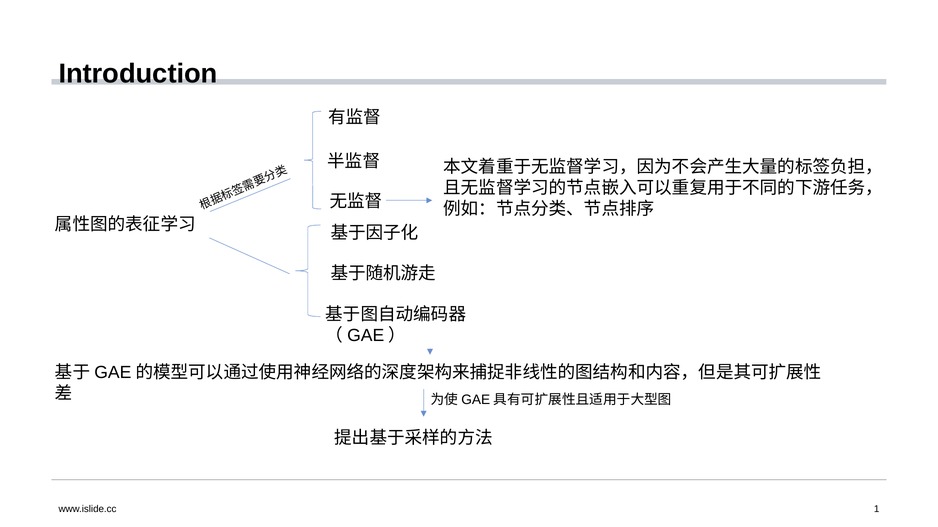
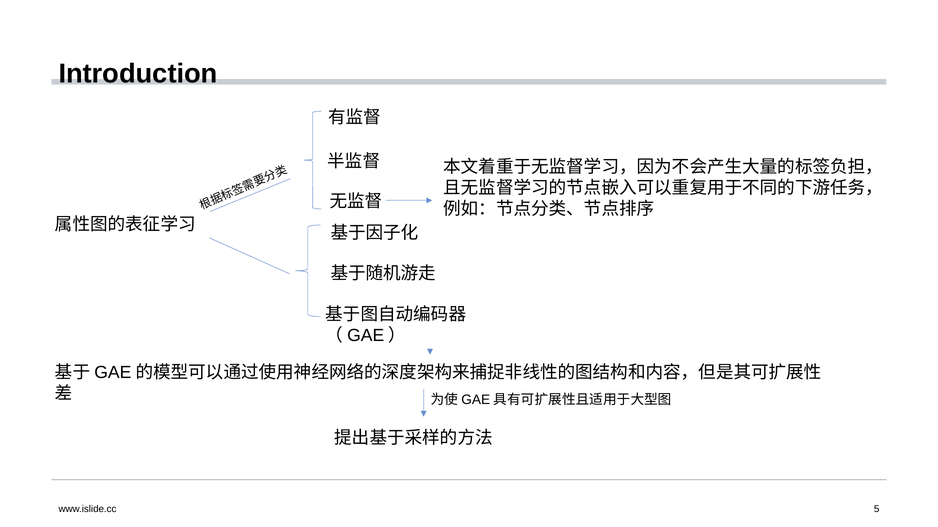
1: 1 -> 5
